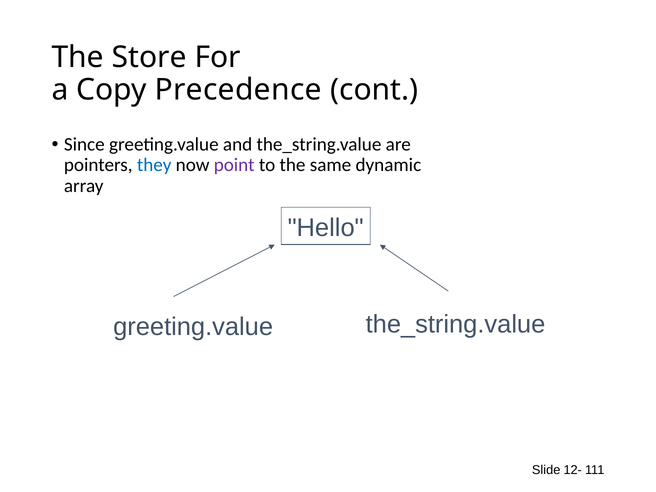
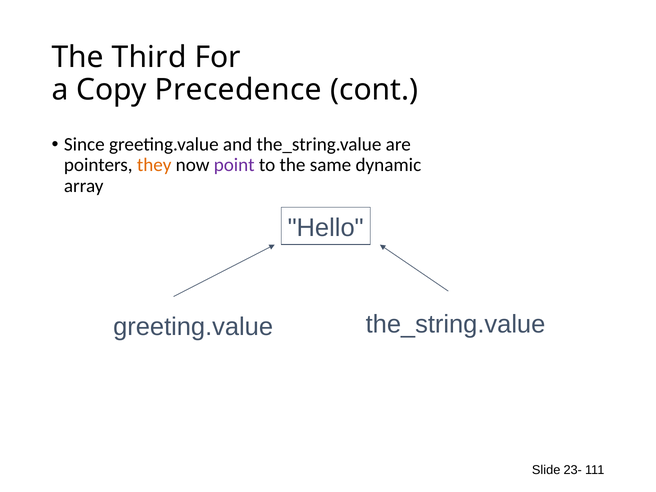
Store: Store -> Third
they colour: blue -> orange
12-: 12- -> 23-
